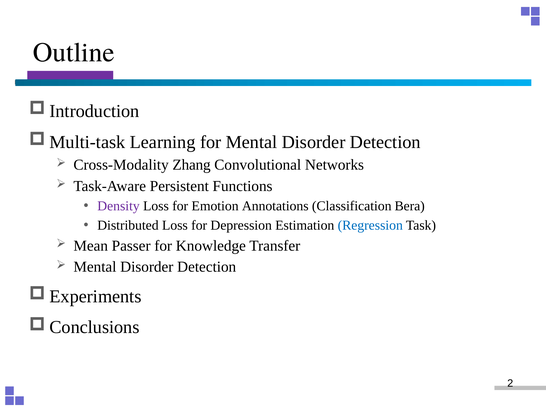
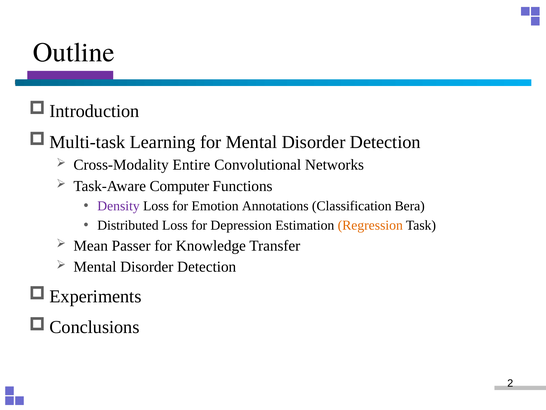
Zhang: Zhang -> Entire
Persistent: Persistent -> Computer
Regression colour: blue -> orange
